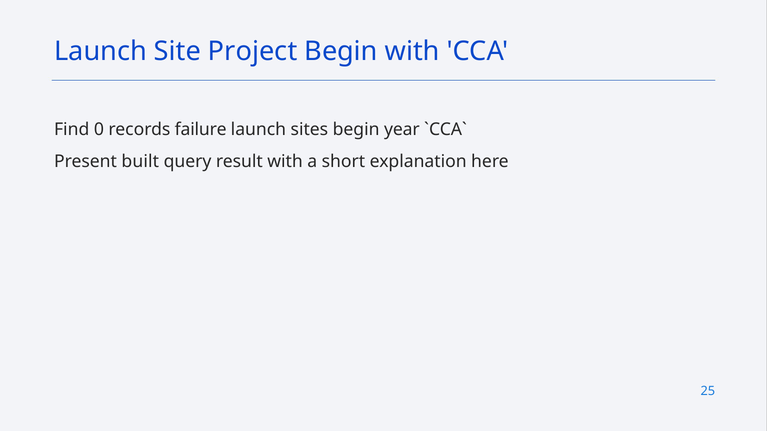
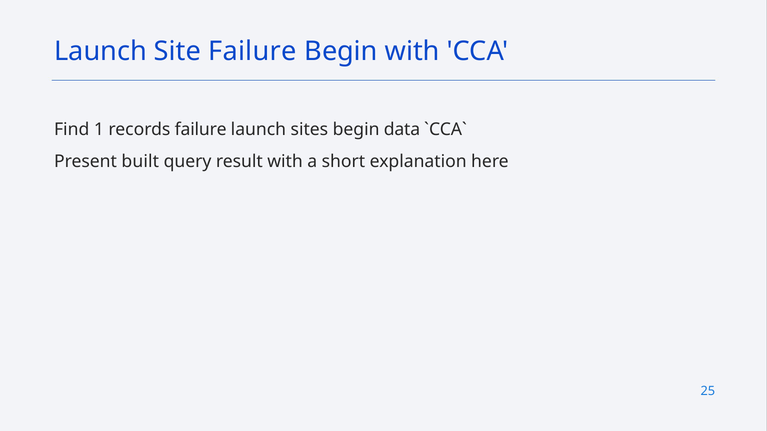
Site Project: Project -> Failure
0: 0 -> 1
year: year -> data
